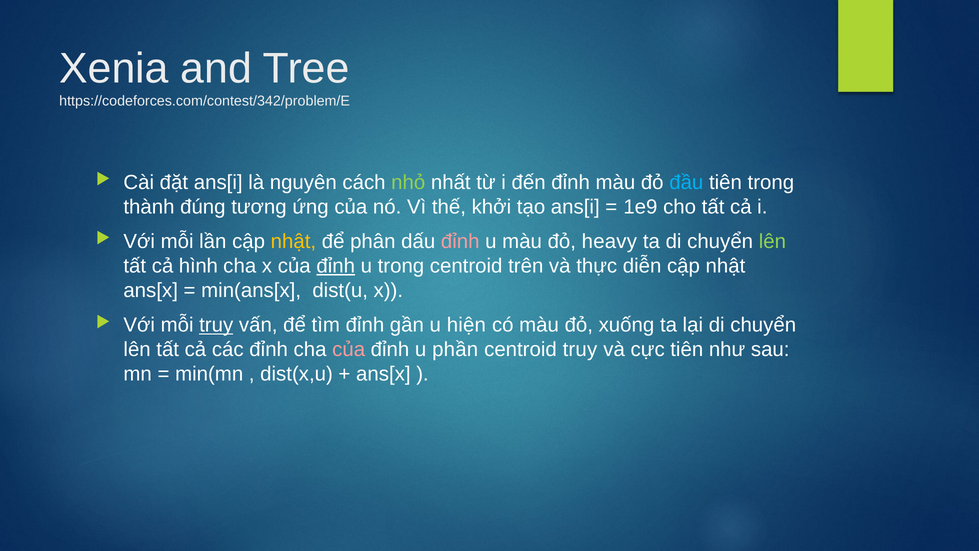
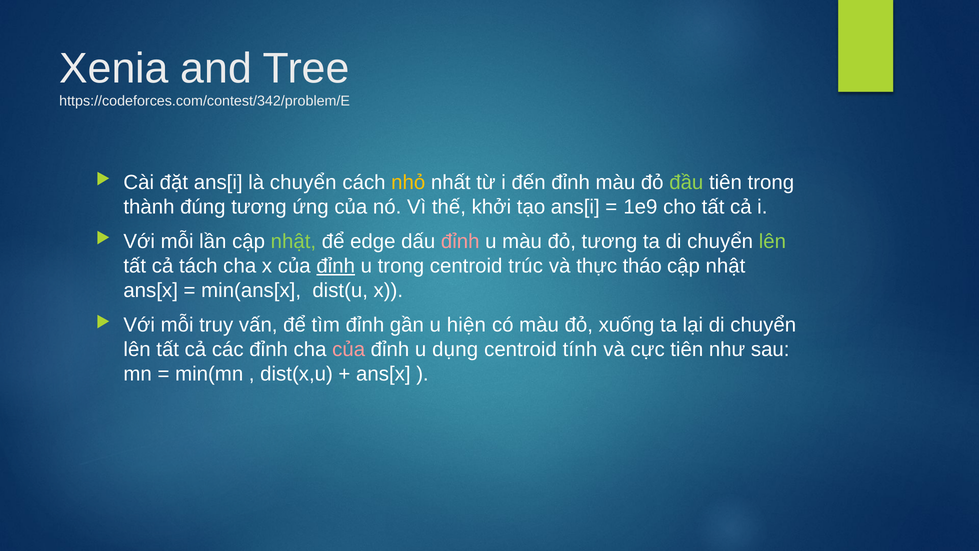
là nguyên: nguyên -> chuyển
nhỏ colour: light green -> yellow
đầu colour: light blue -> light green
nhật at (293, 241) colour: yellow -> light green
phân: phân -> edge
đỏ heavy: heavy -> tương
hình: hình -> tách
trên: trên -> trúc
diễn: diễn -> tháo
truy at (216, 325) underline: present -> none
phần: phần -> dụng
centroid truy: truy -> tính
